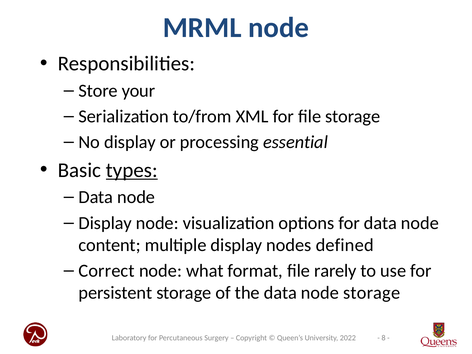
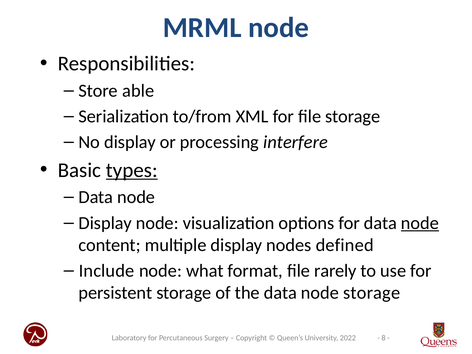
your: your -> able
essential: essential -> interfere
node at (420, 223) underline: none -> present
Correct: Correct -> Include
